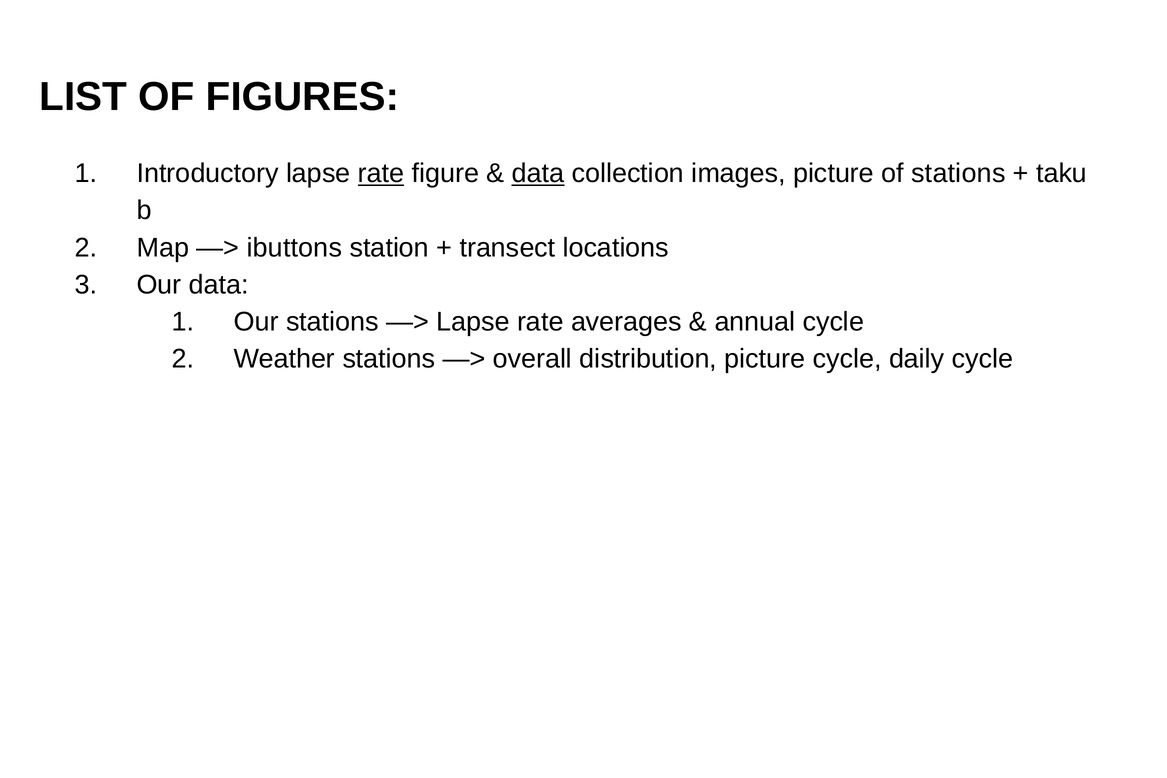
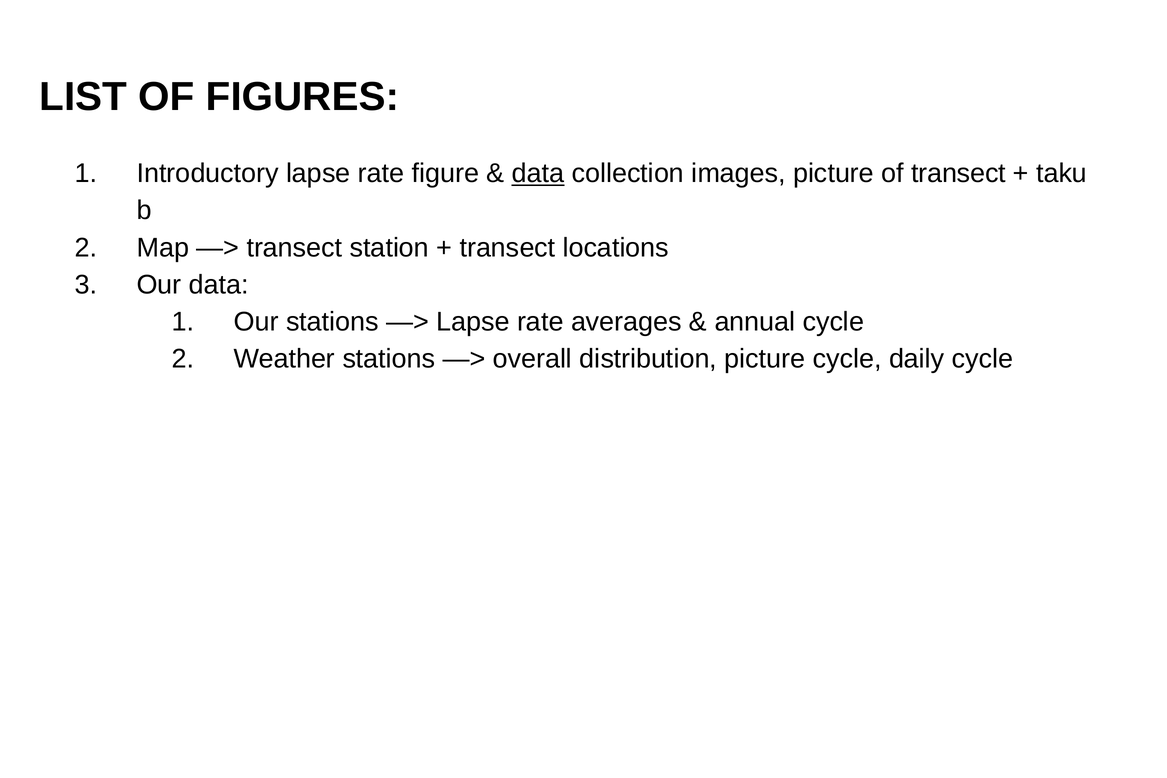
rate at (381, 173) underline: present -> none
of stations: stations -> transect
ibuttons at (294, 248): ibuttons -> transect
